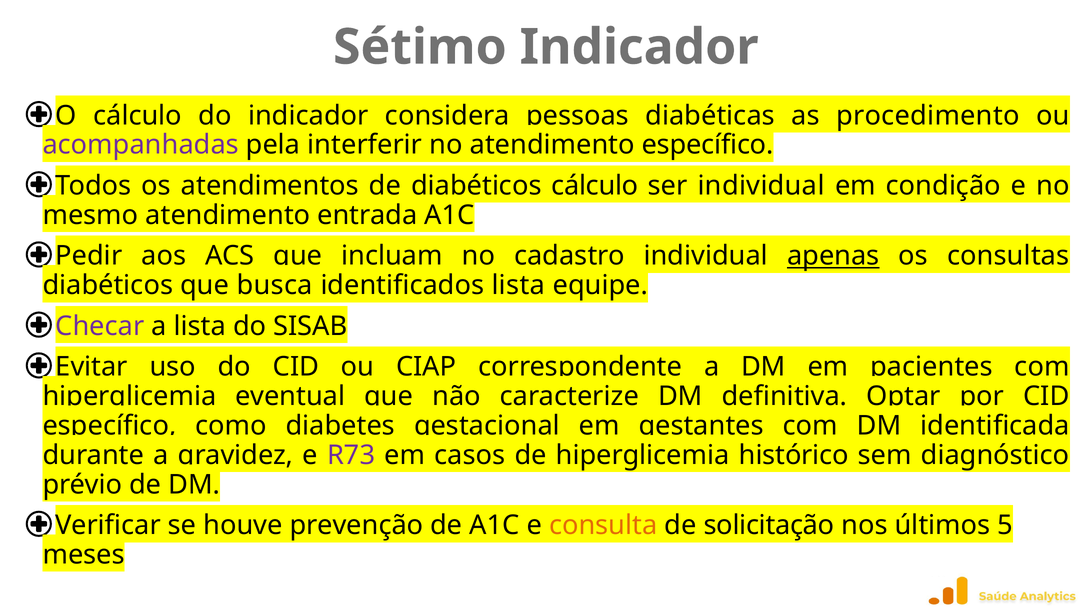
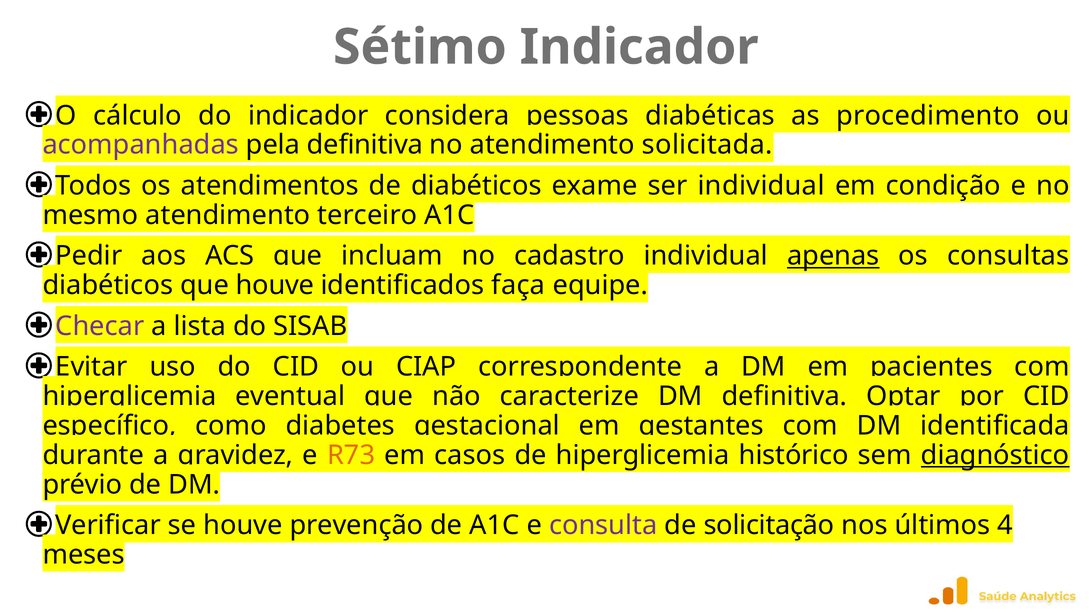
pela interferir: interferir -> definitiva
atendimento específico: específico -> solicitada
cálculo at (595, 186): cálculo -> exame
entrada: entrada -> terceiro
que busca: busca -> houve
identificados lista: lista -> faça
R73 colour: purple -> orange
diagnóstico underline: none -> present
consulta colour: orange -> purple
5: 5 -> 4
